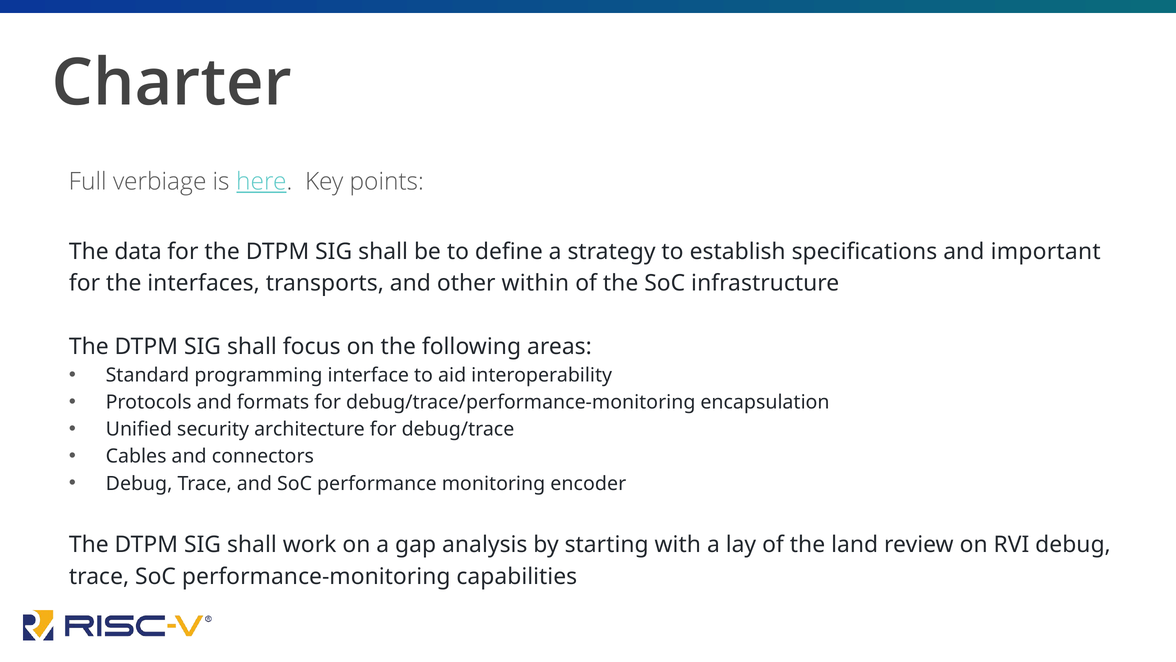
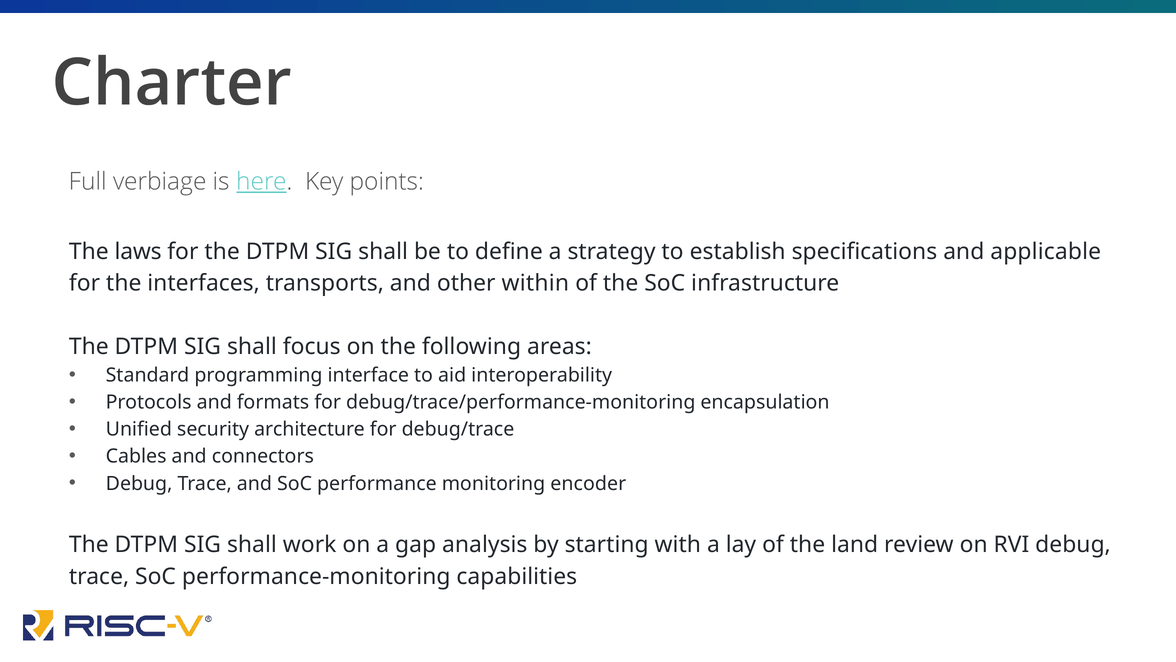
data: data -> laws
important: important -> applicable
